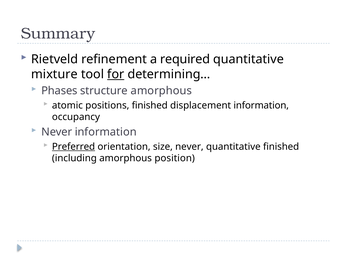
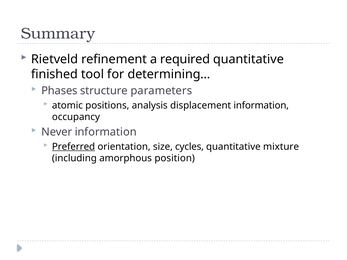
mixture: mixture -> finished
for underline: present -> none
structure amorphous: amorphous -> parameters
positions finished: finished -> analysis
size never: never -> cycles
quantitative finished: finished -> mixture
